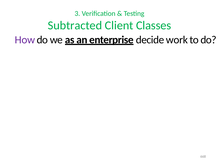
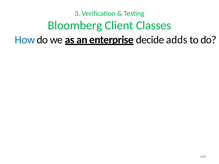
Subtracted: Subtracted -> Bloomberg
How colour: purple -> blue
work: work -> adds
